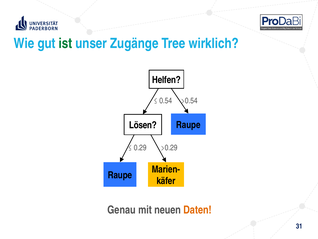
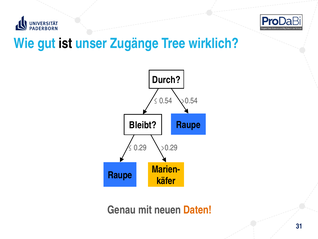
ist colour: green -> black
Helfen: Helfen -> Durch
Lösen: Lösen -> Bleibt
